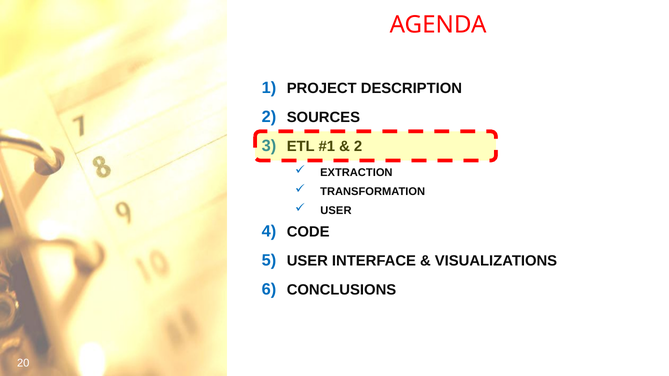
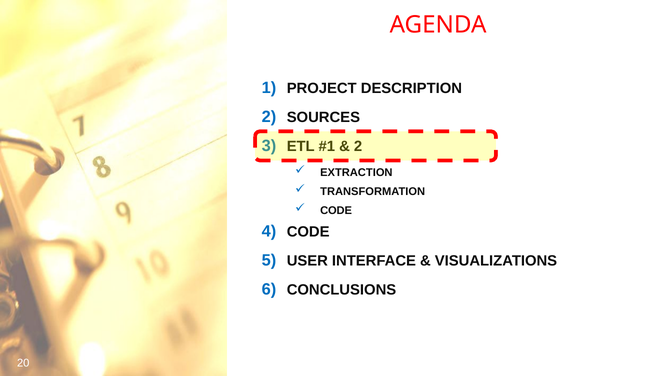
USER at (336, 211): USER -> CODE
